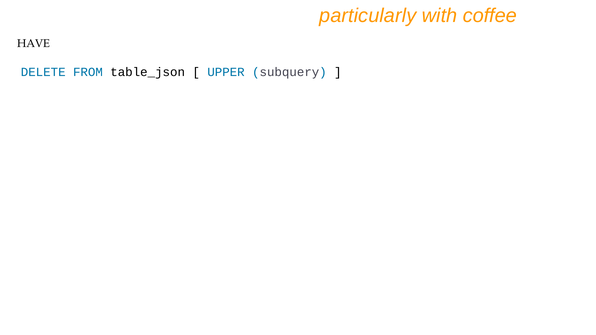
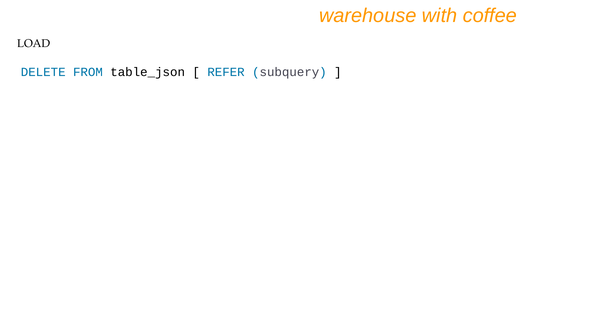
particularly: particularly -> warehouse
HAVE: HAVE -> LOAD
UPPER: UPPER -> REFER
